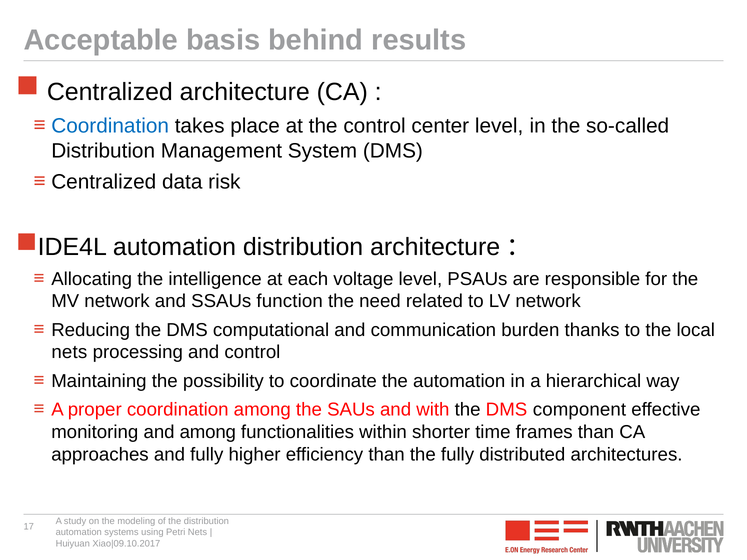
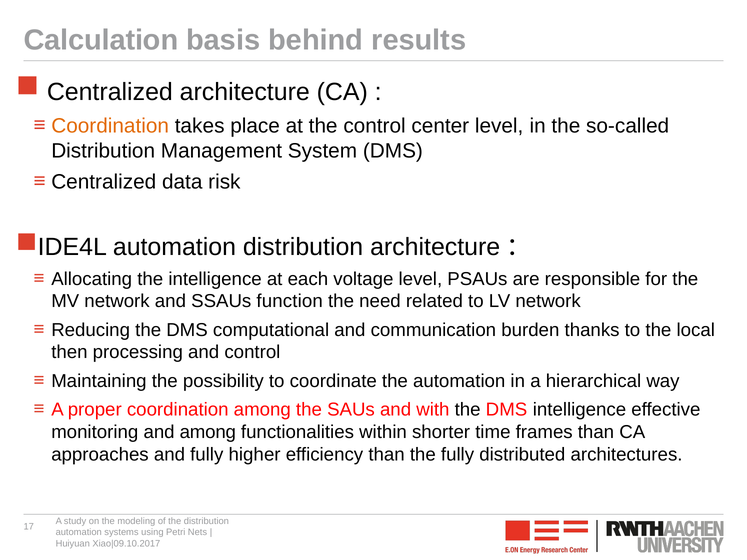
Acceptable: Acceptable -> Calculation
Coordination at (110, 126) colour: blue -> orange
nets at (69, 352): nets -> then
DMS component: component -> intelligence
